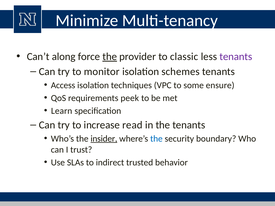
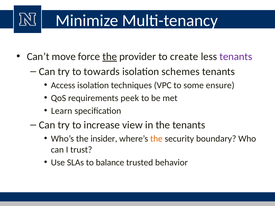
along: along -> move
classic: classic -> create
monitor: monitor -> towards
read: read -> view
insider underline: present -> none
the at (156, 139) colour: blue -> orange
indirect: indirect -> balance
